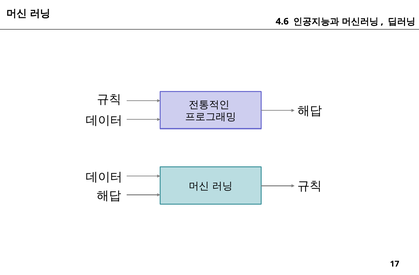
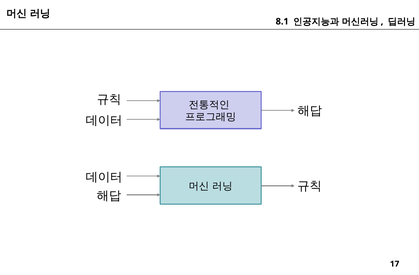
4.6: 4.6 -> 8.1
